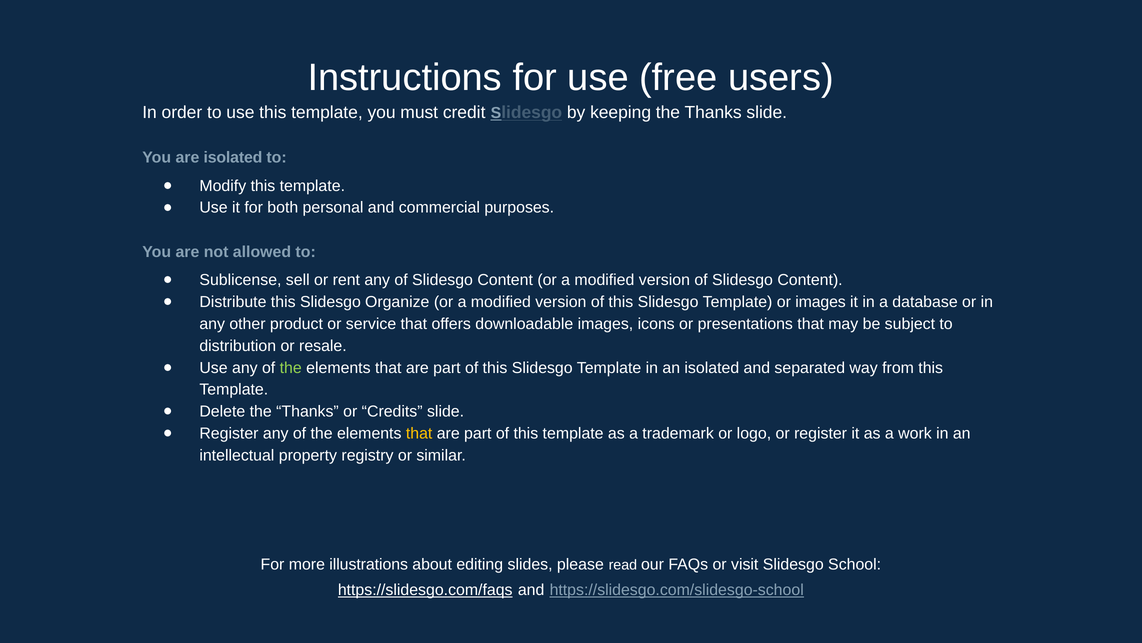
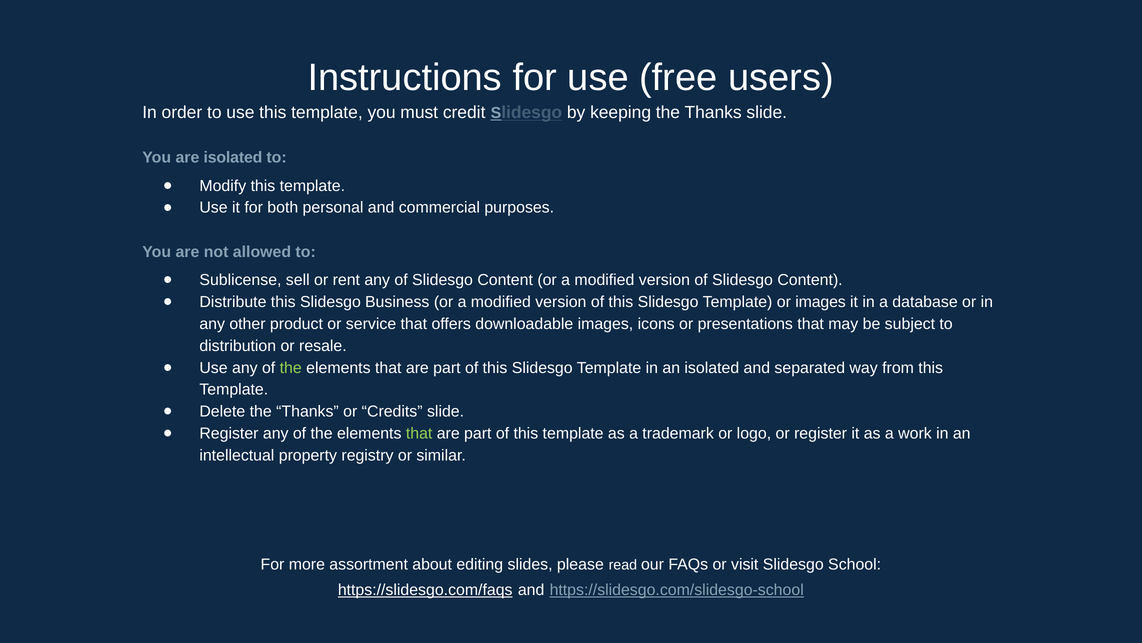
Organize: Organize -> Business
that at (419, 433) colour: yellow -> light green
illustrations: illustrations -> assortment
